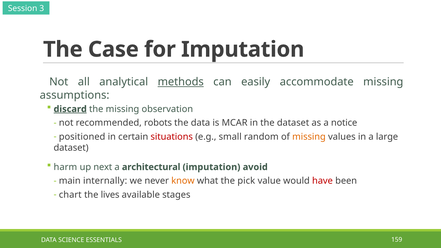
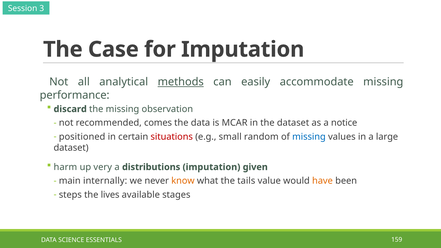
assumptions: assumptions -> performance
discard underline: present -> none
robots: robots -> comes
missing at (309, 137) colour: orange -> blue
next: next -> very
architectural: architectural -> distributions
avoid: avoid -> given
pick: pick -> tails
have colour: red -> orange
chart: chart -> steps
